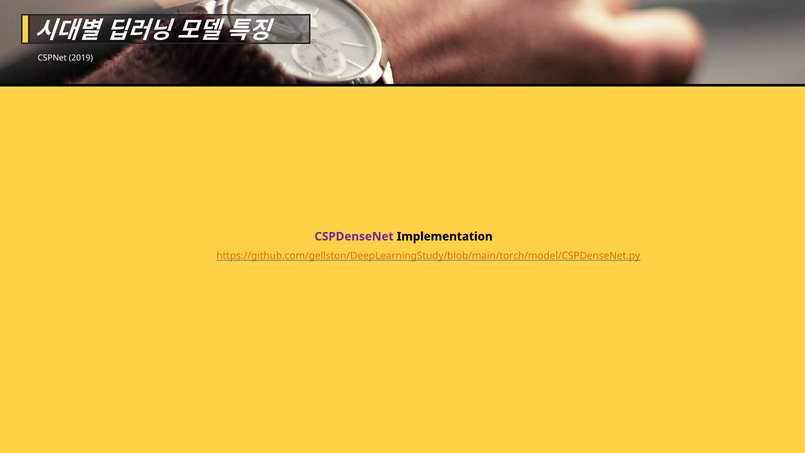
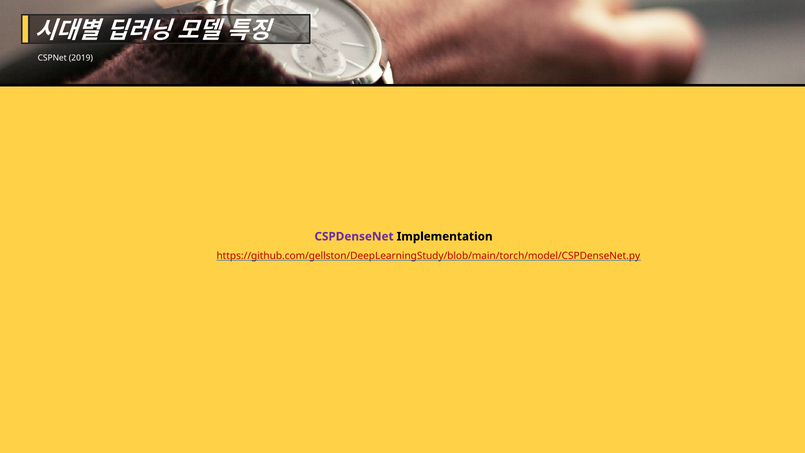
https://github.com/gellston/DeepLearningStudy/blob/main/torch/model/CSPDenseNet.py colour: orange -> red
